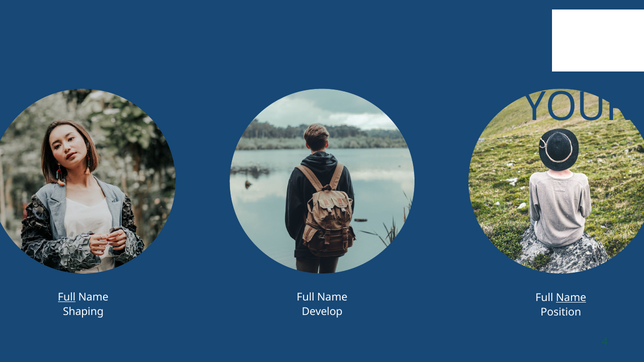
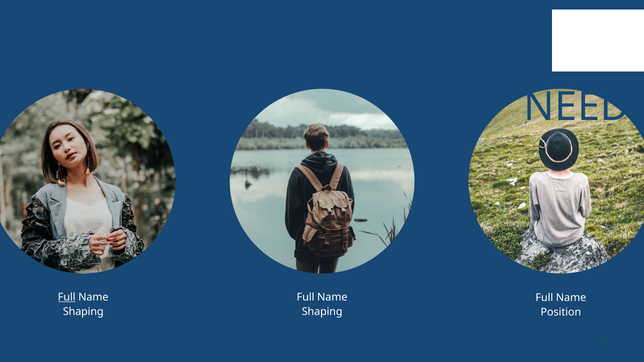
YOUR: YOUR -> NEED
Name at (571, 298) underline: present -> none
Develop at (322, 312): Develop -> Shaping
